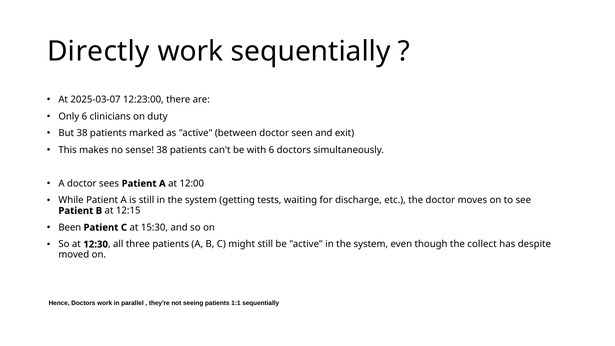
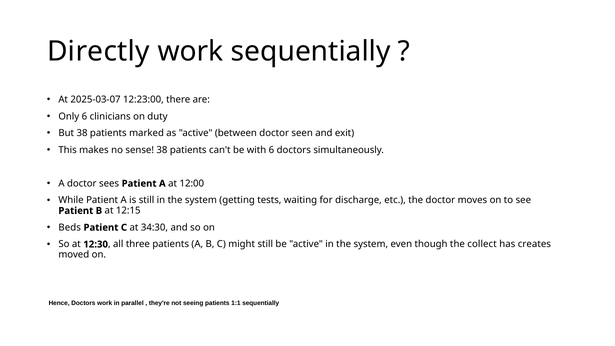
Been: Been -> Beds
15:30: 15:30 -> 34:30
despite: despite -> creates
